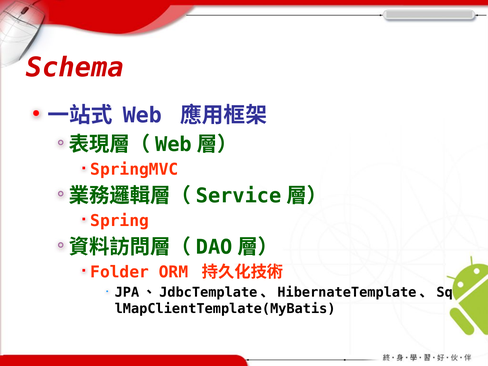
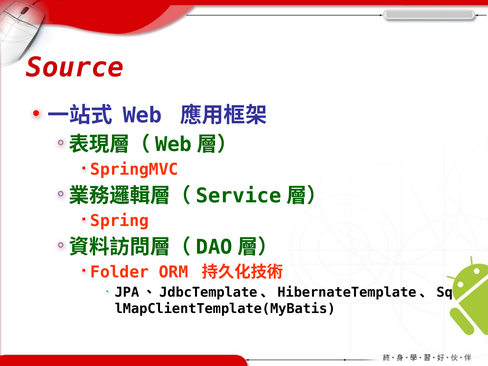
Schema: Schema -> Source
